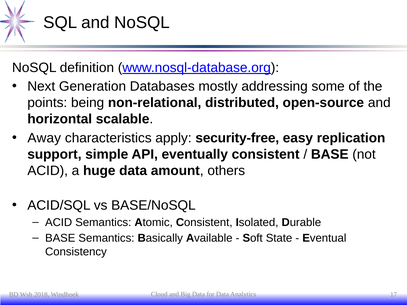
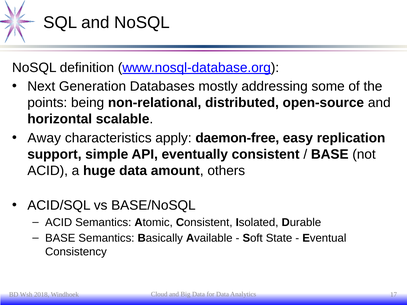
security-free: security-free -> daemon-free
